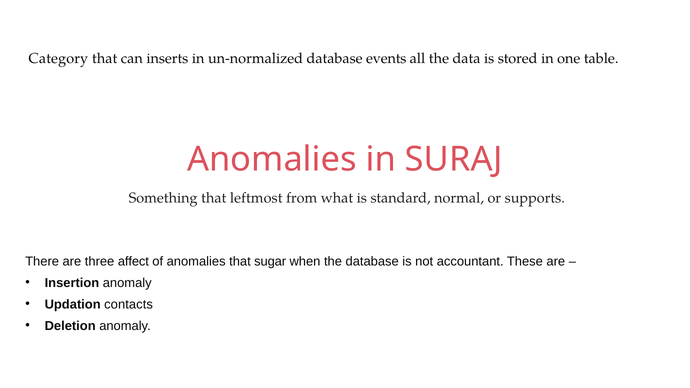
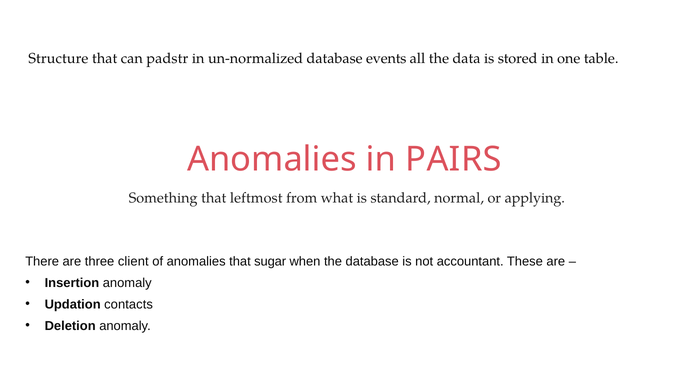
Category: Category -> Structure
inserts: inserts -> padstr
SURAJ: SURAJ -> PAIRS
supports: supports -> applying
affect: affect -> client
